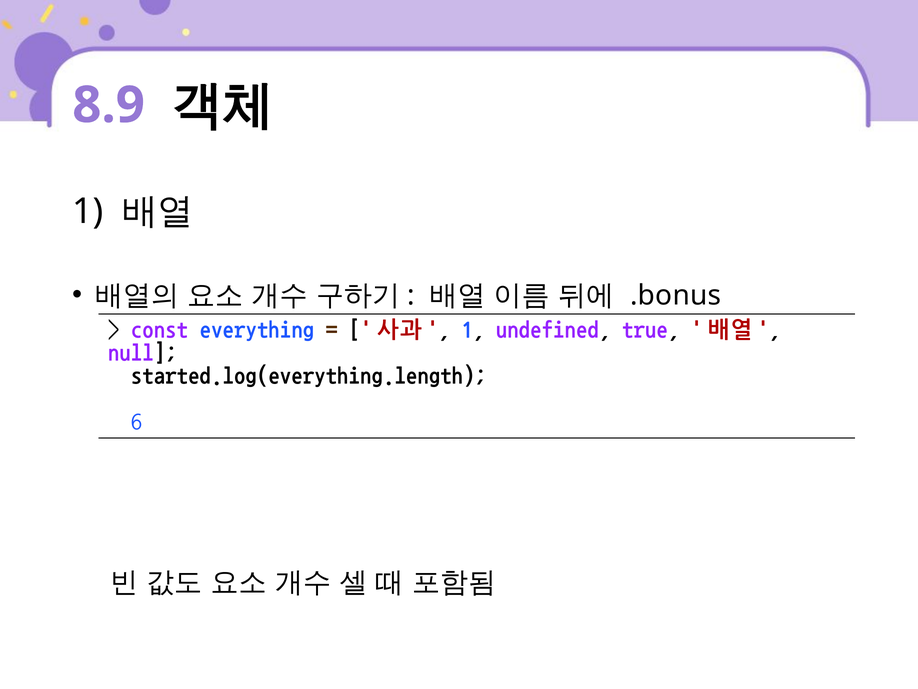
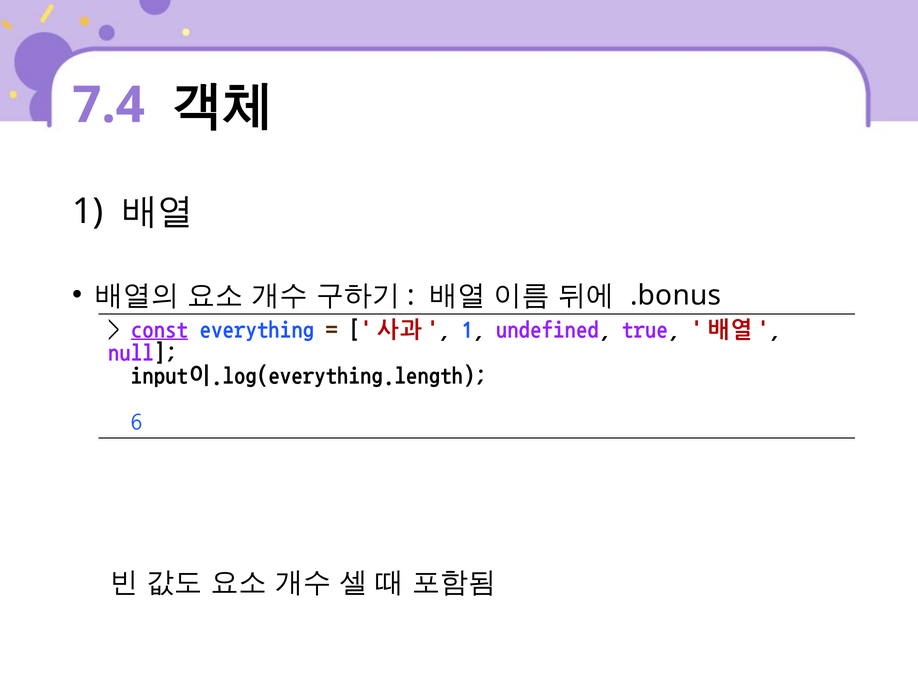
8.9: 8.9 -> 7.4
const underline: none -> present
started.log(everything.length: started.log(everything.length -> input이.log(everything.length
